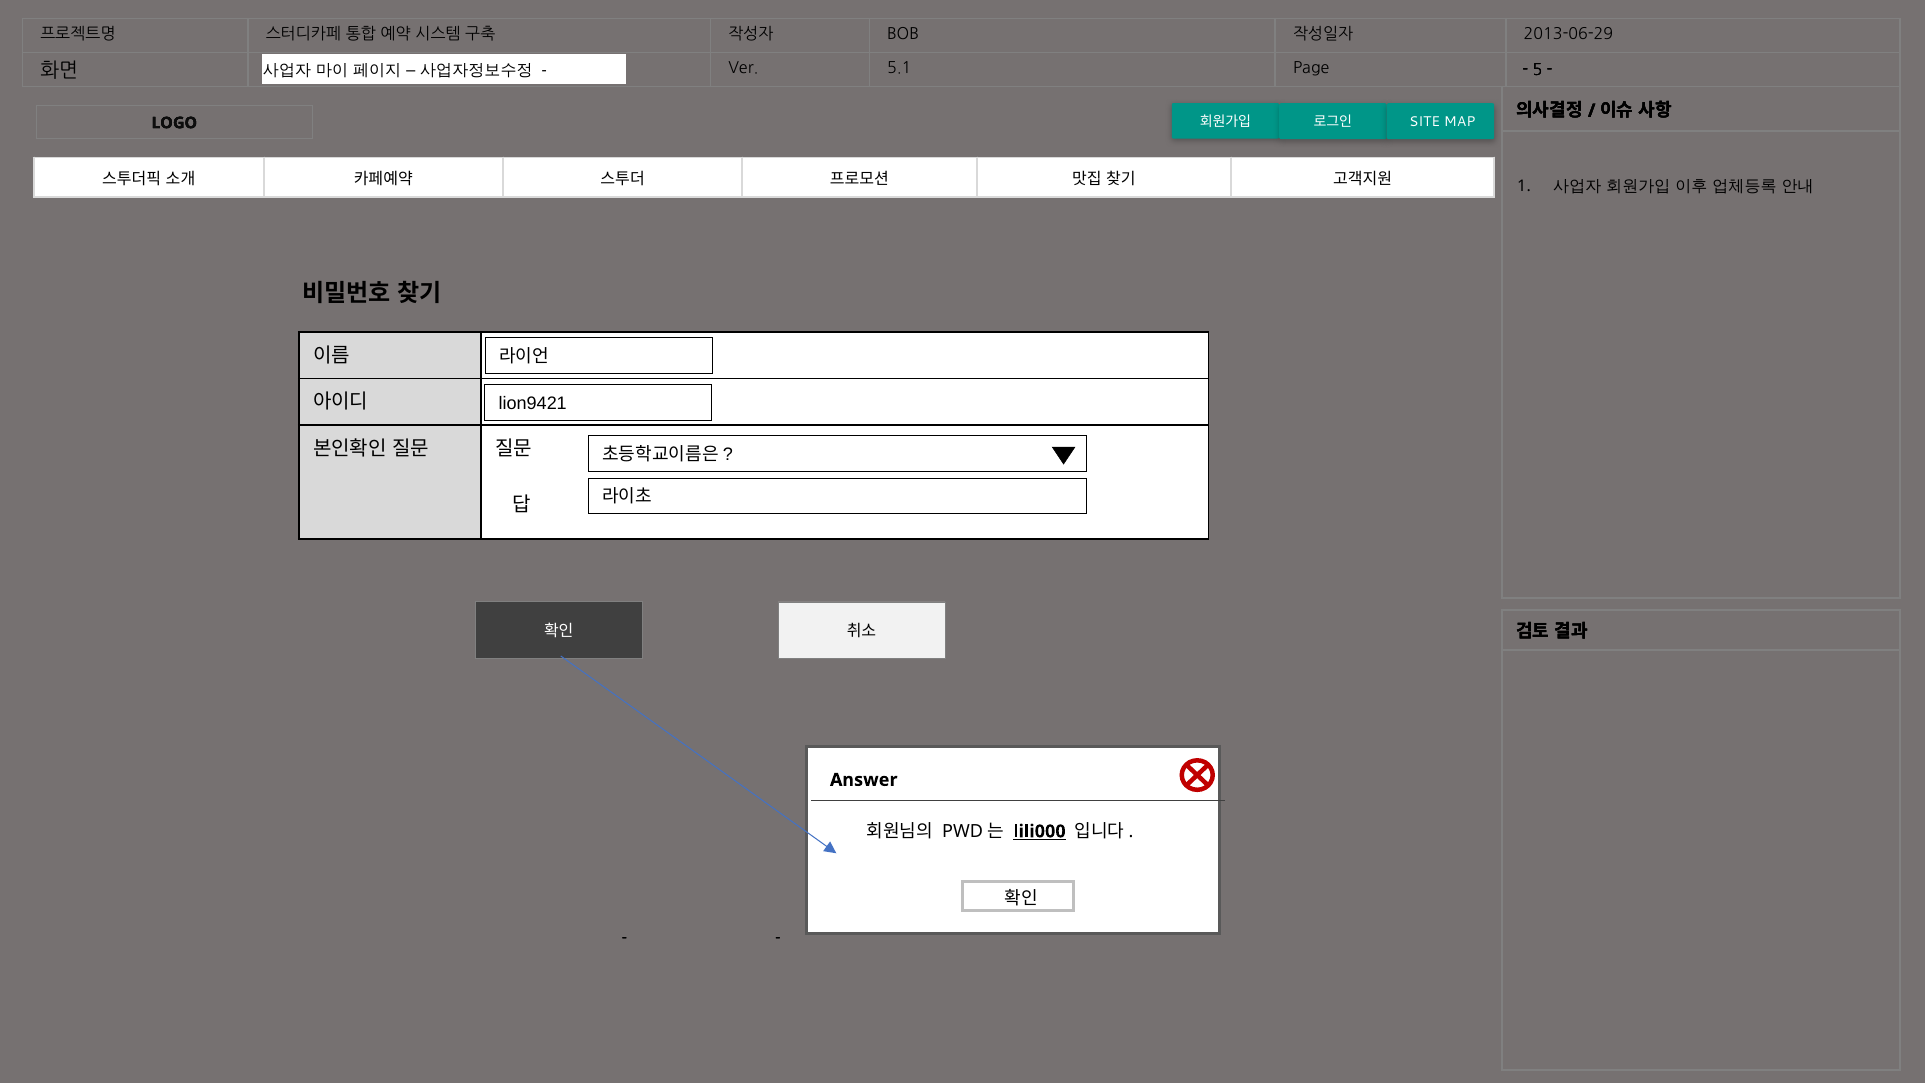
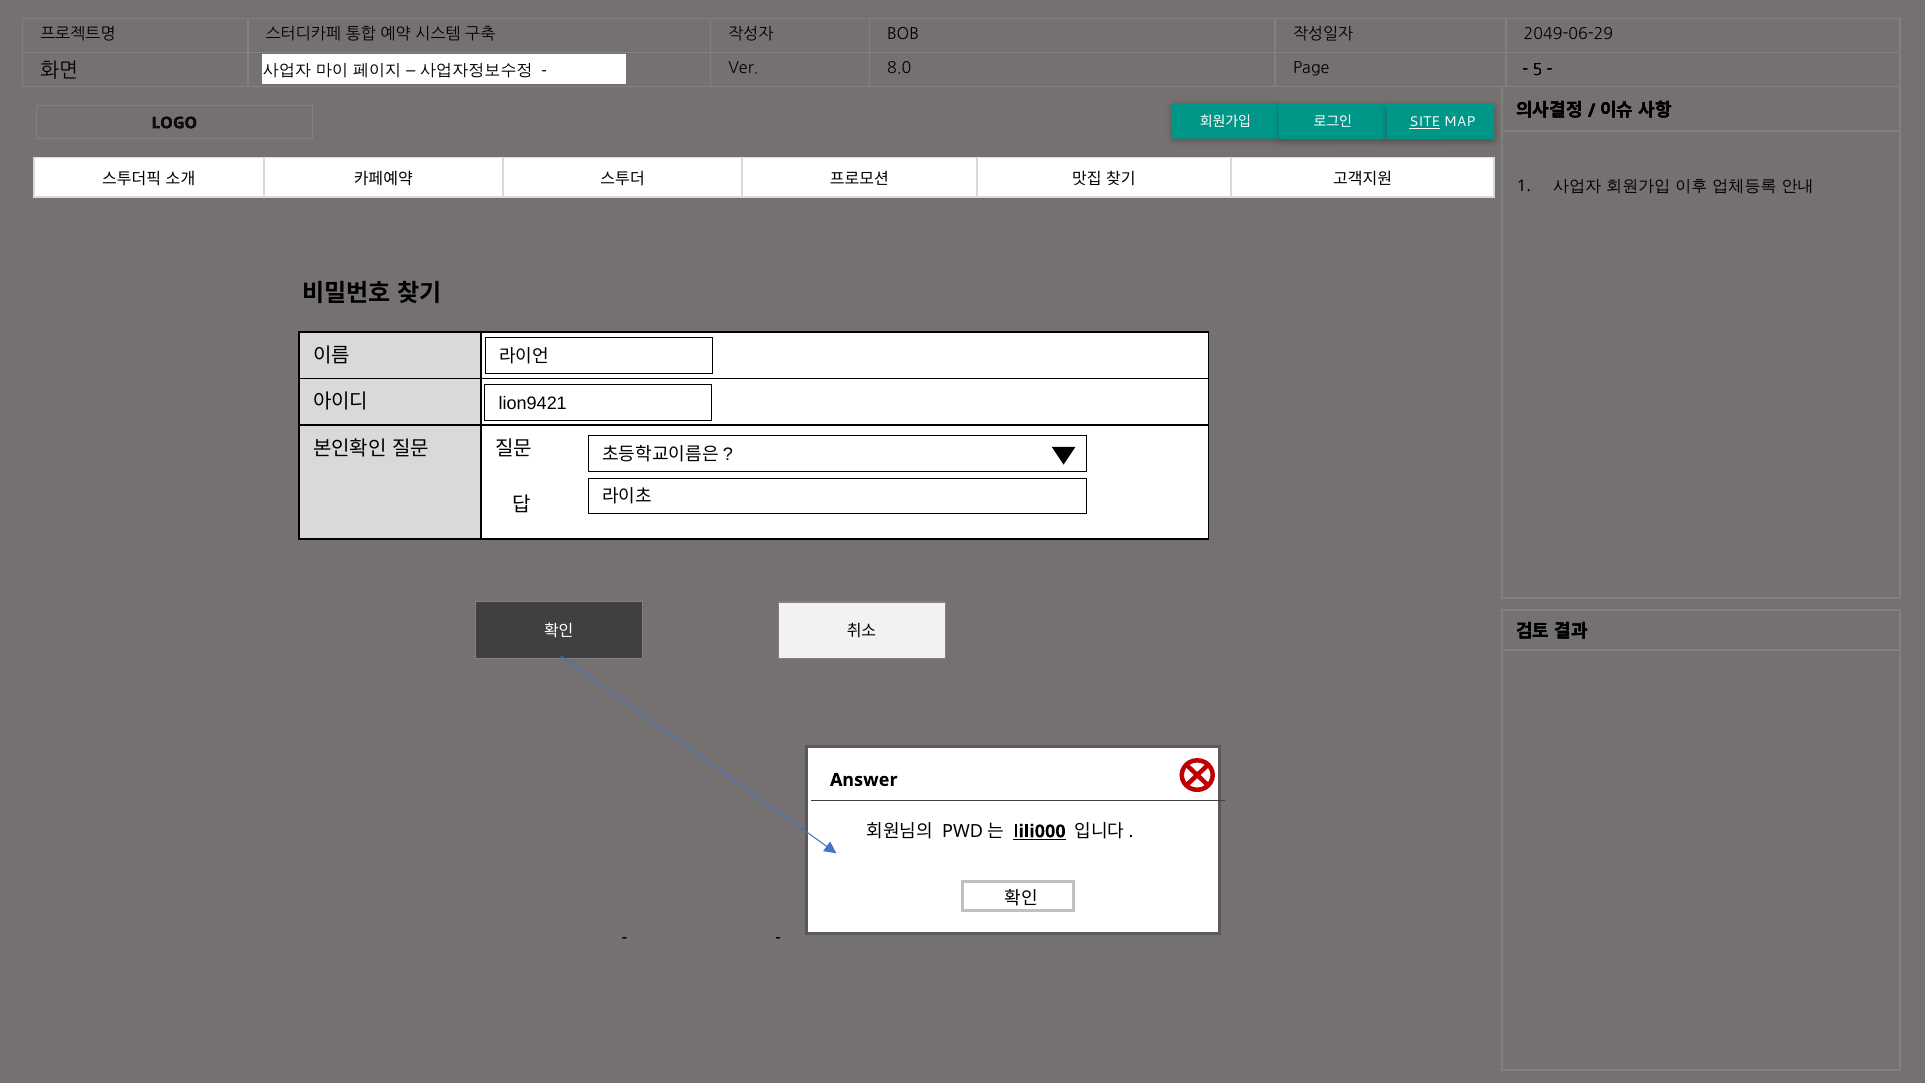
2013-06-29: 2013-06-29 -> 2049-06-29
5.1: 5.1 -> 8.0
SITE underline: none -> present
